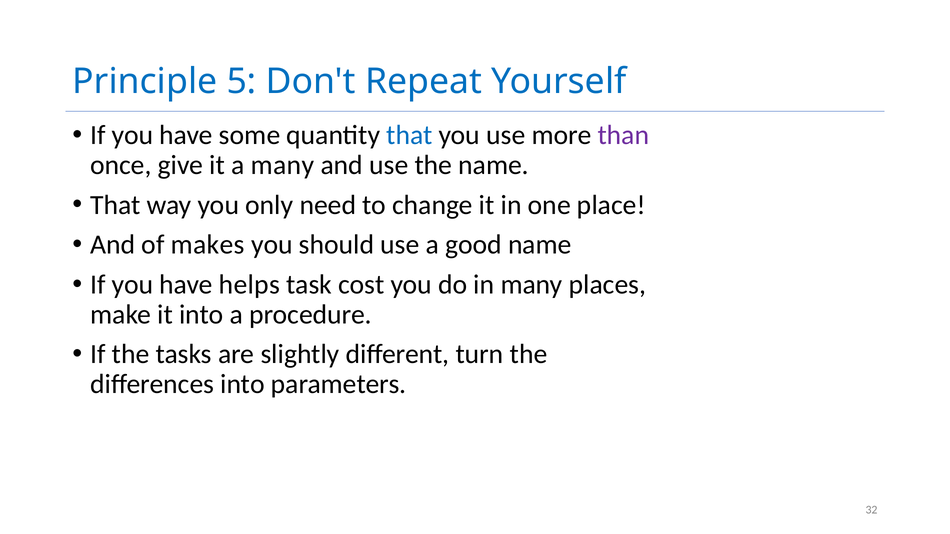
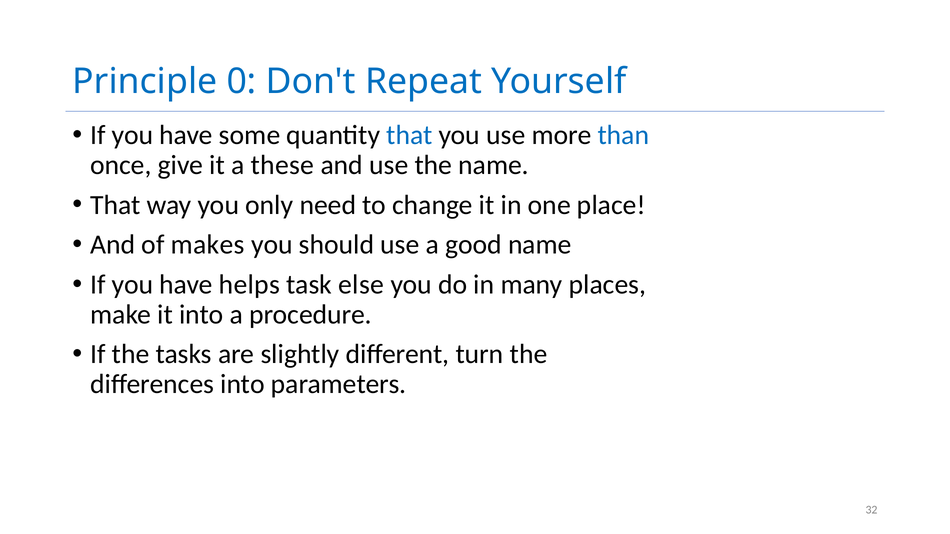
5: 5 -> 0
than colour: purple -> blue
a many: many -> these
cost: cost -> else
